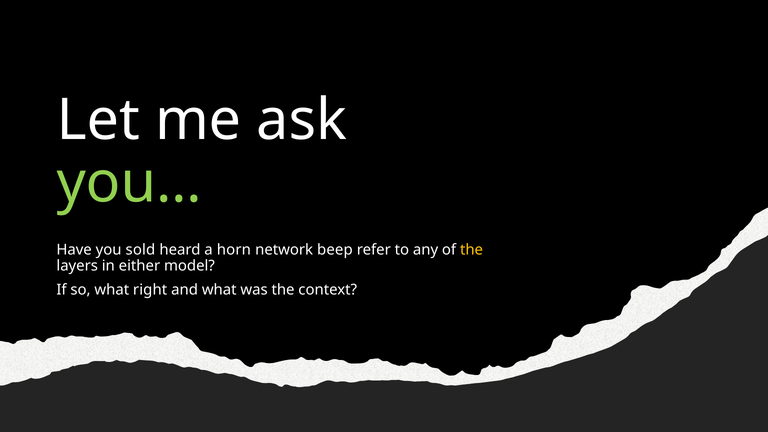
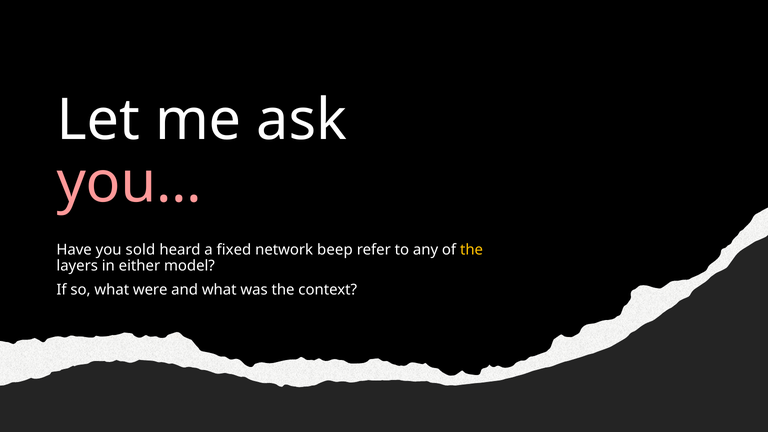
you… colour: light green -> pink
horn: horn -> fixed
right: right -> were
